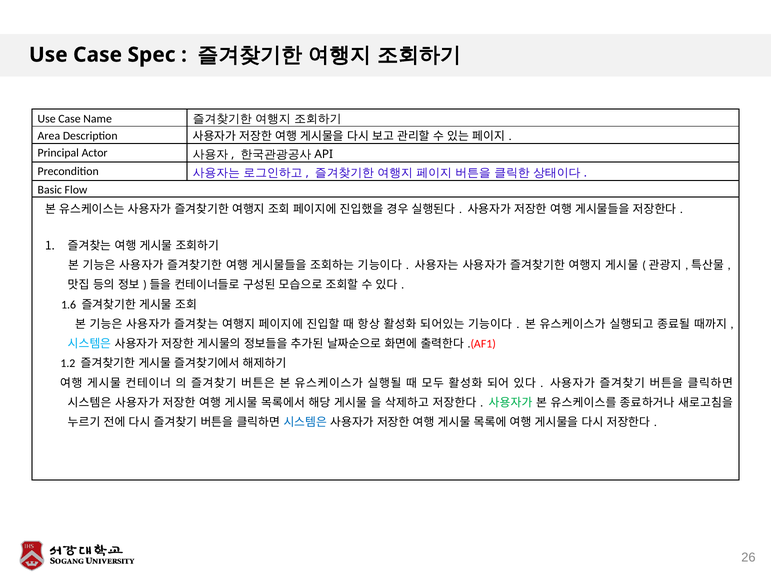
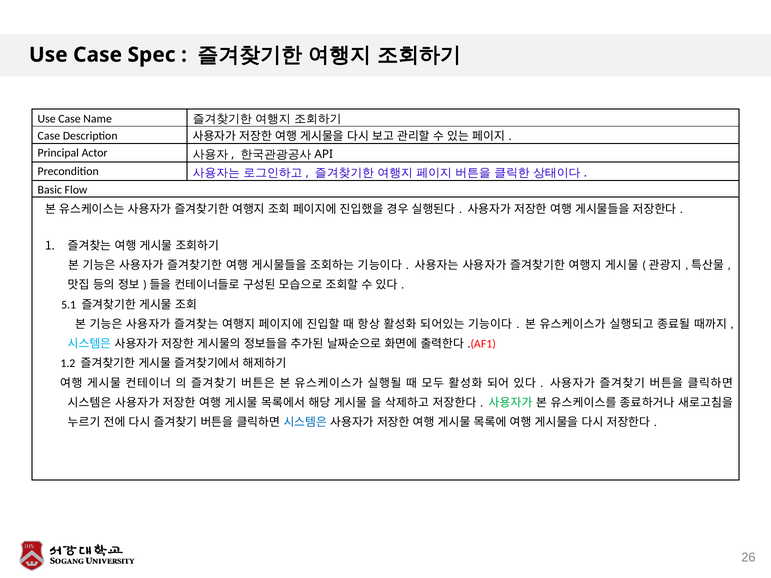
Area at (49, 136): Area -> Case
1.6: 1.6 -> 5.1
